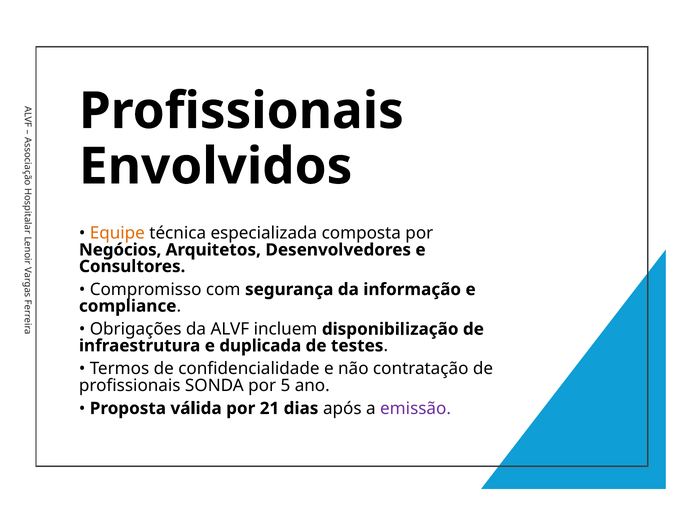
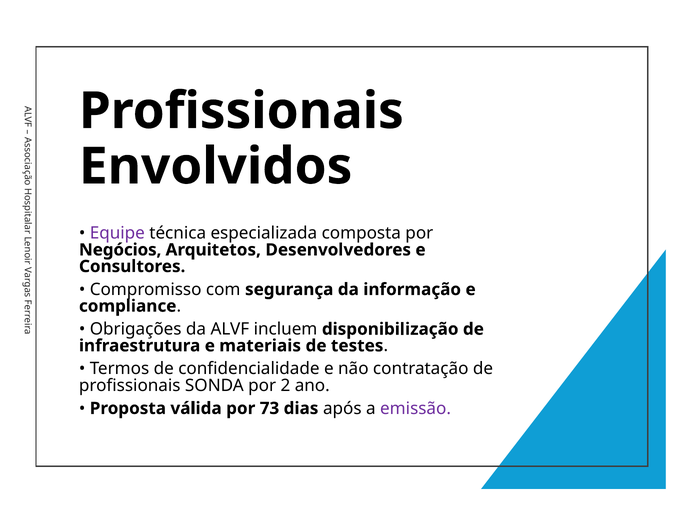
Equipe colour: orange -> purple
duplicada: duplicada -> materiais
5: 5 -> 2
21: 21 -> 73
